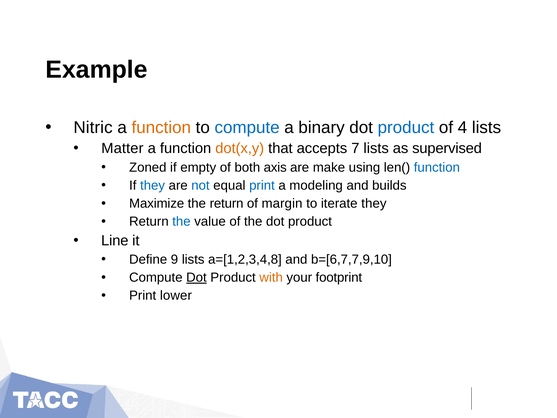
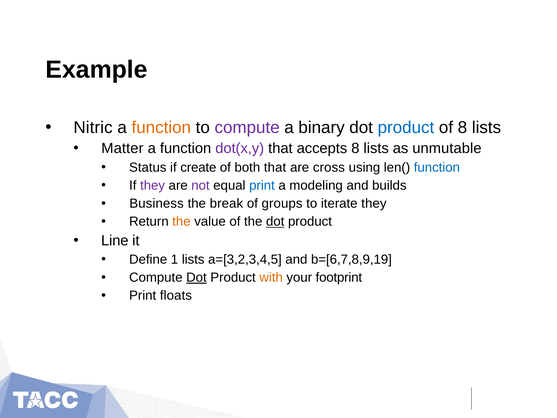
compute at (247, 127) colour: blue -> purple
of 4: 4 -> 8
dot(x,y colour: orange -> purple
accepts 7: 7 -> 8
supervised: supervised -> unmutable
Zoned: Zoned -> Status
empty: empty -> create
both axis: axis -> that
make: make -> cross
they at (153, 185) colour: blue -> purple
not colour: blue -> purple
Maximize: Maximize -> Business
the return: return -> break
margin: margin -> groups
the at (181, 221) colour: blue -> orange
dot at (275, 221) underline: none -> present
9: 9 -> 1
a=[1,2,3,4,8: a=[1,2,3,4,8 -> a=[3,2,3,4,5
b=[6,7,7,9,10: b=[6,7,7,9,10 -> b=[6,7,8,9,19
lower: lower -> floats
